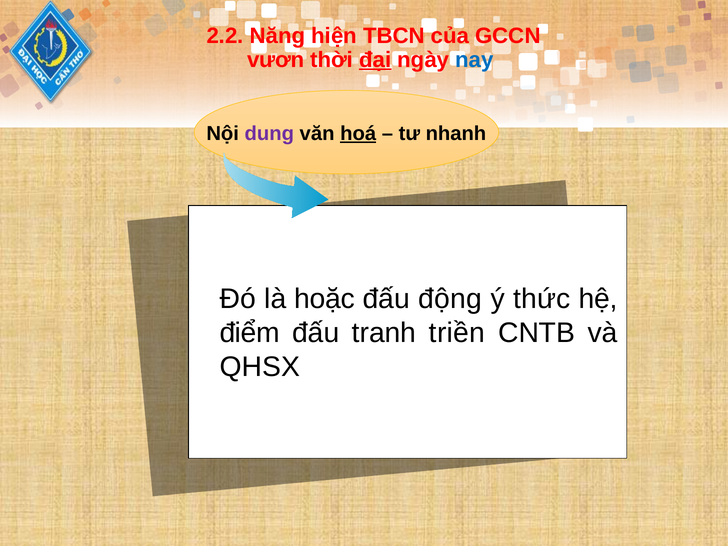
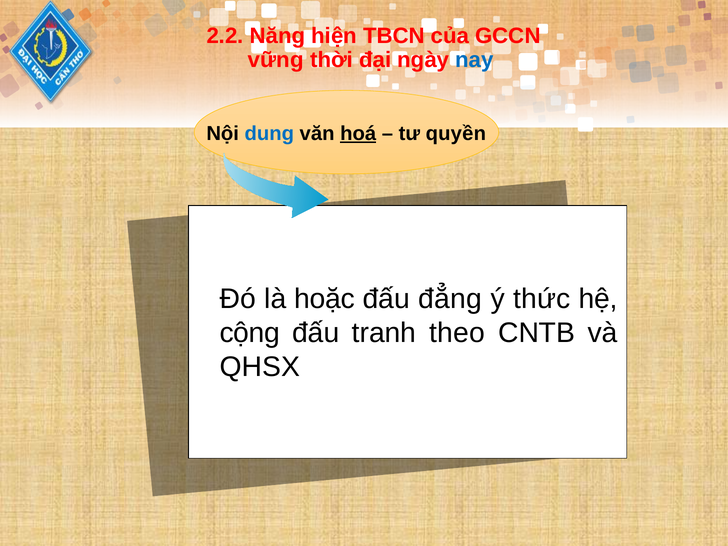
vươn: vươn -> vững
đại underline: present -> none
dung colour: purple -> blue
nhanh: nhanh -> quyền
động: động -> đẳng
điểm: điểm -> cộng
triền: triền -> theo
